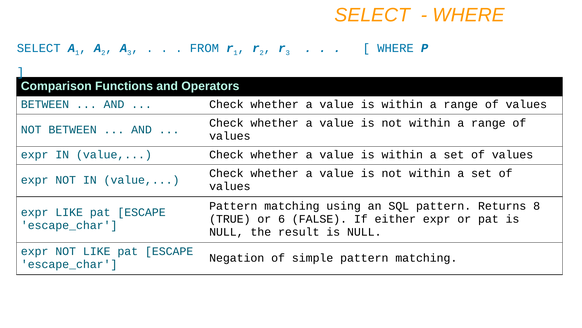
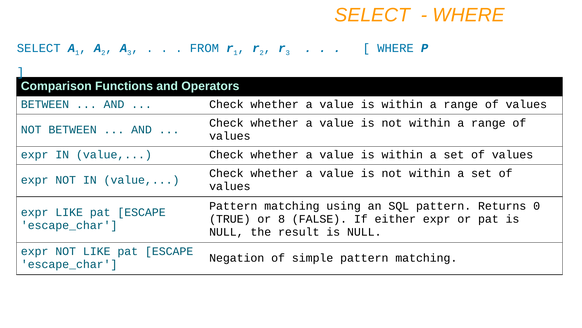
8: 8 -> 0
6: 6 -> 8
